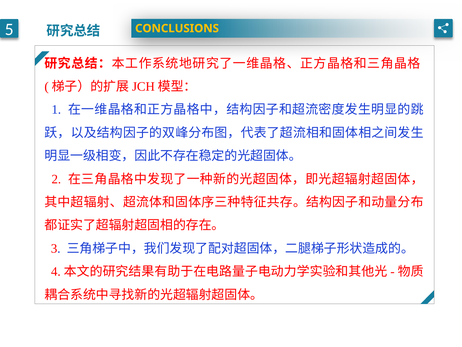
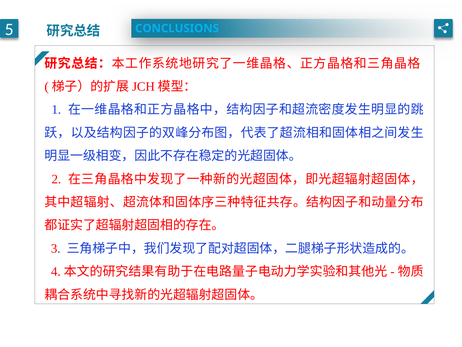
CONCLUSIONS colour: yellow -> light blue
